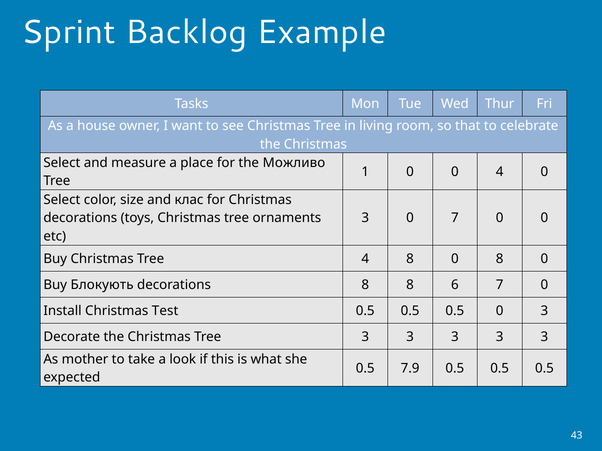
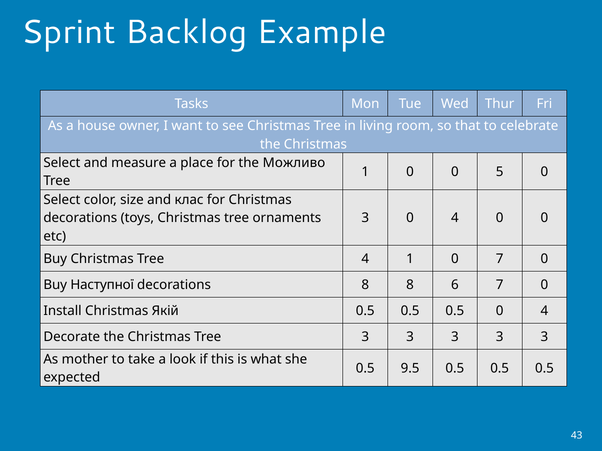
0 4: 4 -> 5
3 0 7: 7 -> 4
4 8: 8 -> 1
0 8: 8 -> 7
Блокують: Блокують -> Наступної
Test: Test -> Якій
0.5 0 3: 3 -> 4
7.9: 7.9 -> 9.5
